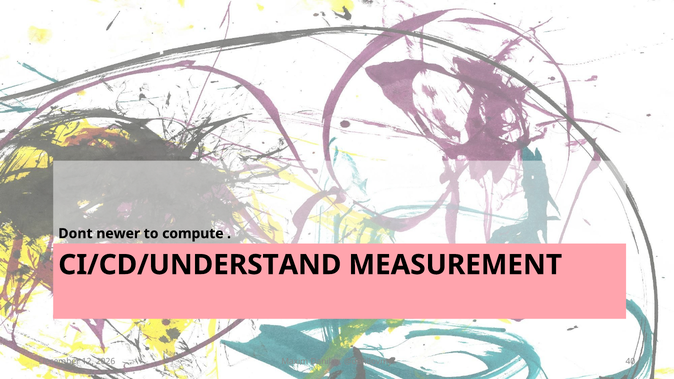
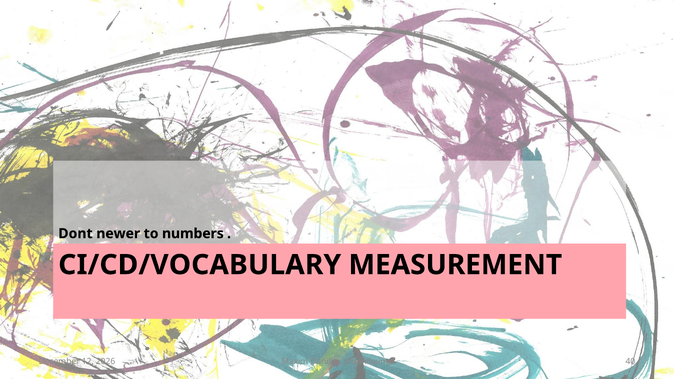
compute: compute -> numbers
CI/CD/UNDERSTAND: CI/CD/UNDERSTAND -> CI/CD/VOCABULARY
